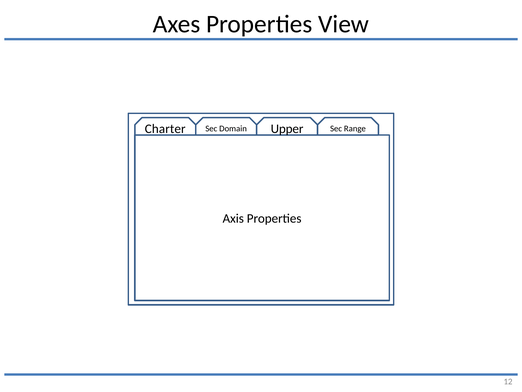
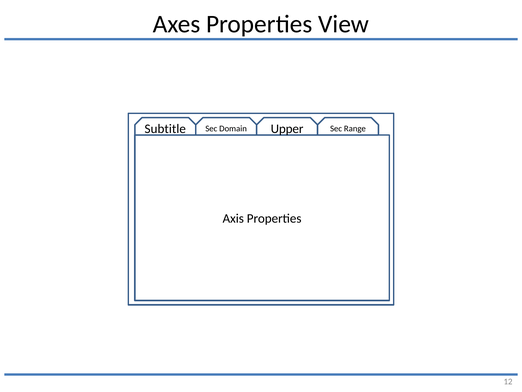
Charter: Charter -> Subtitle
